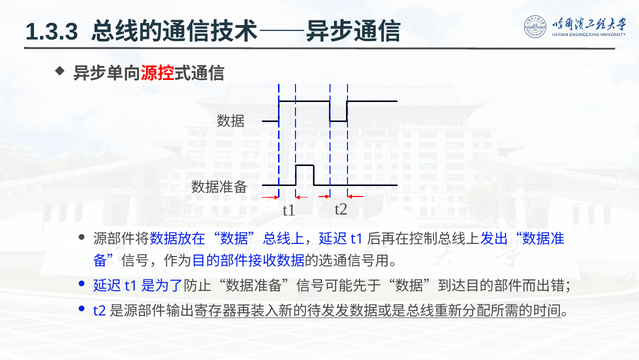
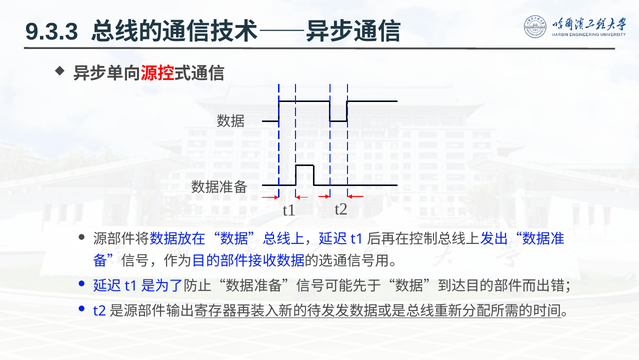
1.3.3: 1.3.3 -> 9.3.3
